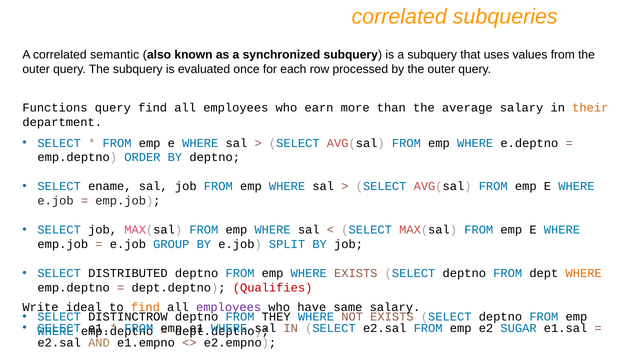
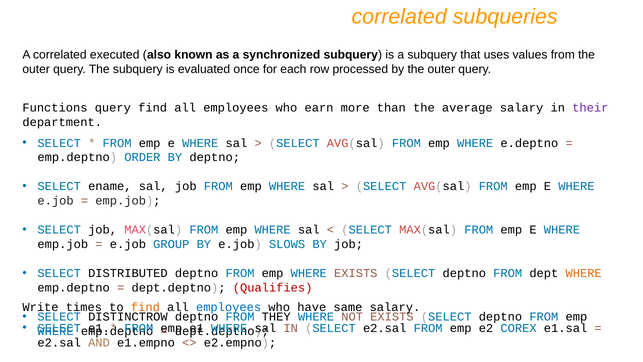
semantic: semantic -> executed
their colour: orange -> purple
SPLIT: SPLIT -> SLOWS
ideal: ideal -> times
employees at (229, 307) colour: purple -> blue
SUGAR: SUGAR -> COREX
